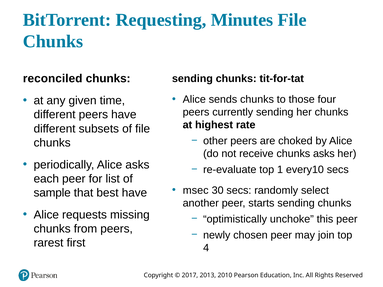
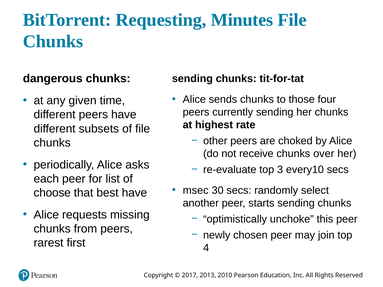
reconciled: reconciled -> dangerous
chunks asks: asks -> over
1: 1 -> 3
sample: sample -> choose
